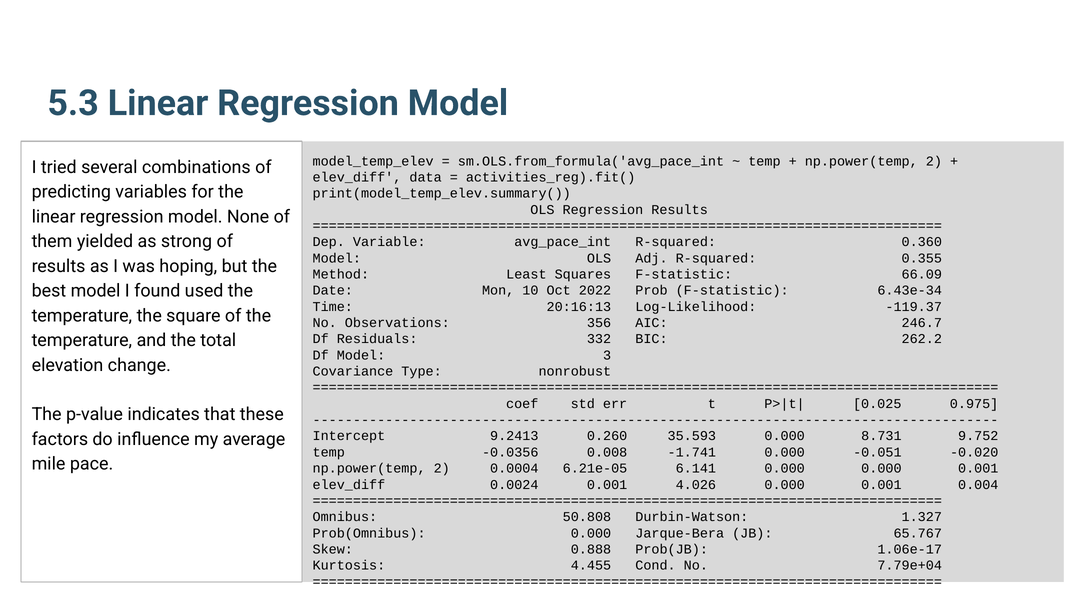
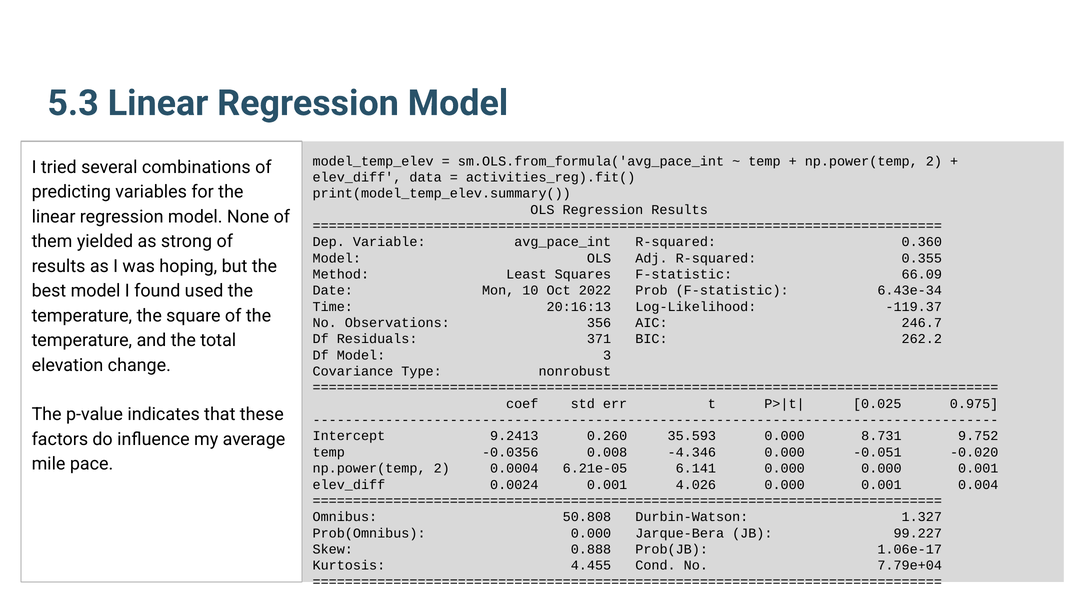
332: 332 -> 371
-1.741: -1.741 -> -4.346
65.767: 65.767 -> 99.227
